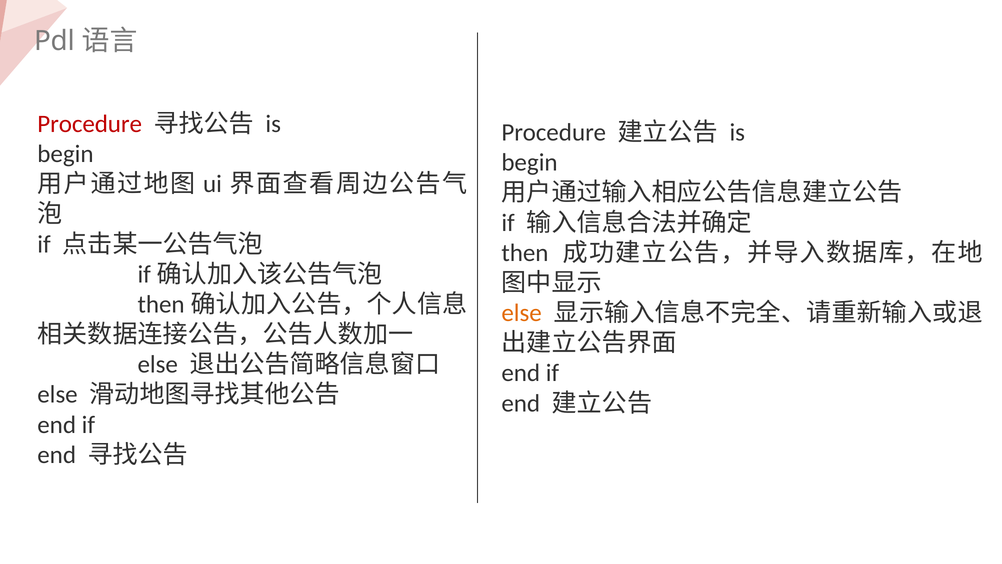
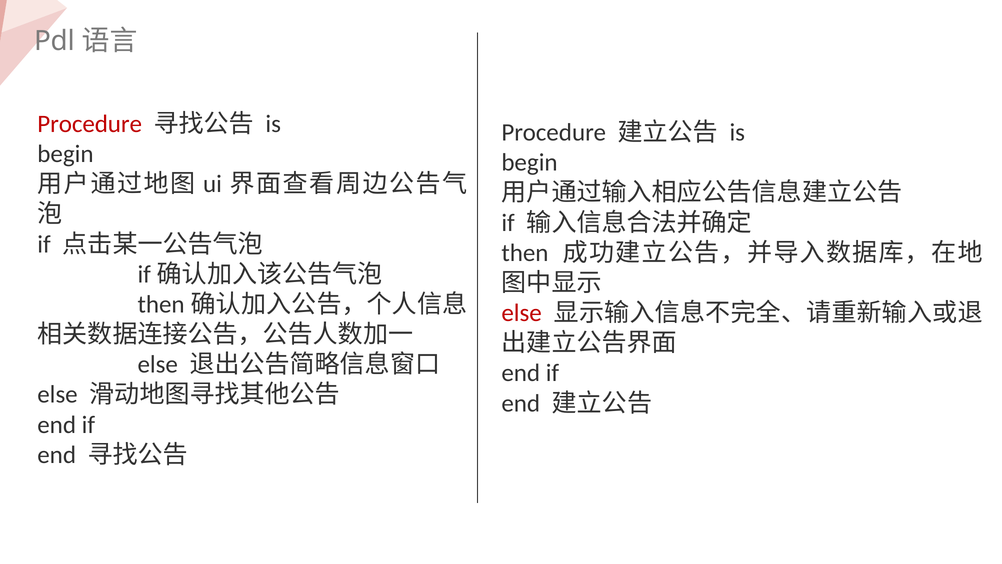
else at (522, 313) colour: orange -> red
